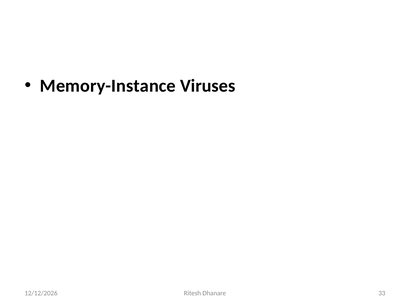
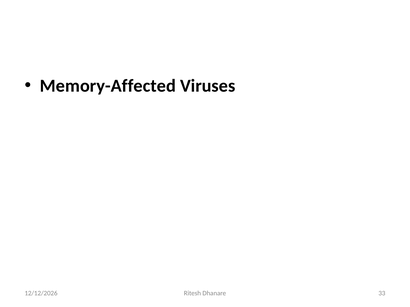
Memory-Instance: Memory-Instance -> Memory-Affected
